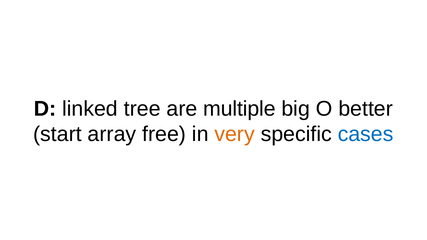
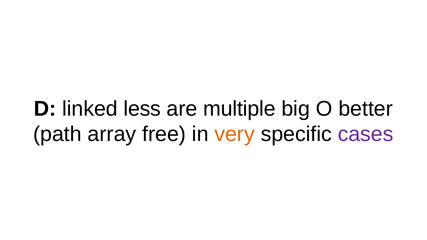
tree: tree -> less
start: start -> path
cases colour: blue -> purple
